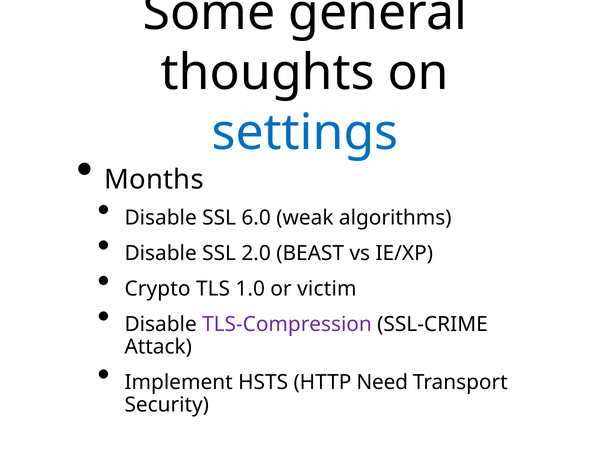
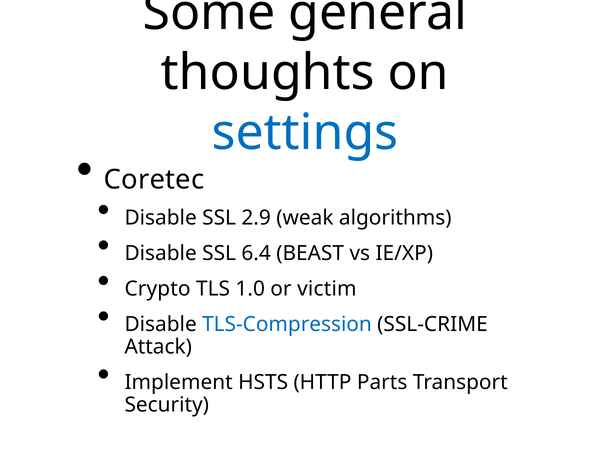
Months: Months -> Coretec
6.0: 6.0 -> 2.9
2.0: 2.0 -> 6.4
TLS-Compression colour: purple -> blue
Need: Need -> Parts
